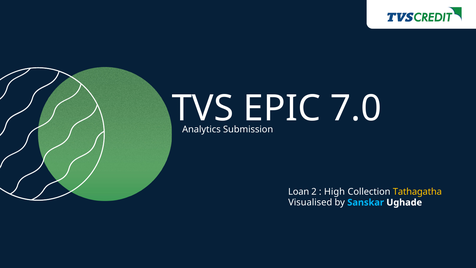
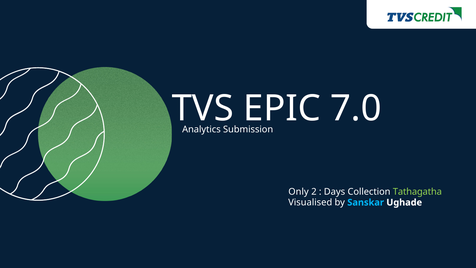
Loan: Loan -> Only
High: High -> Days
Tathagatha colour: yellow -> light green
